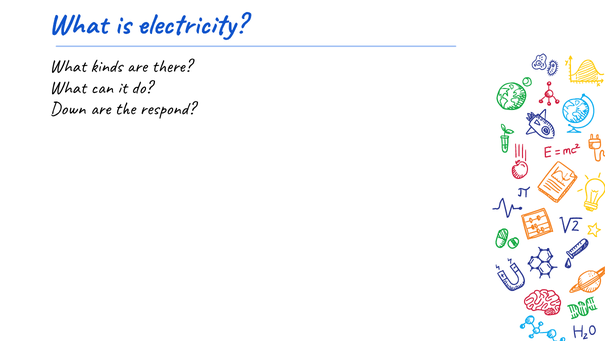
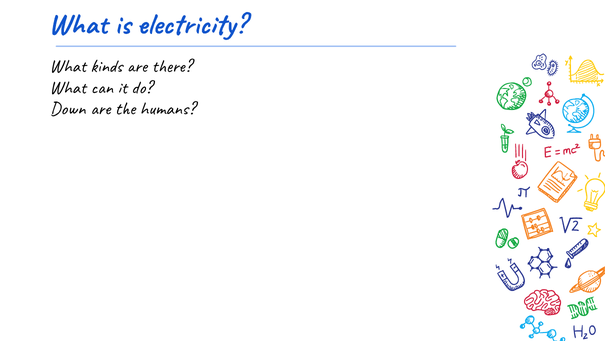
respond: respond -> humans
